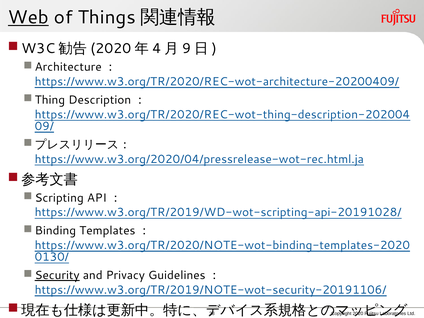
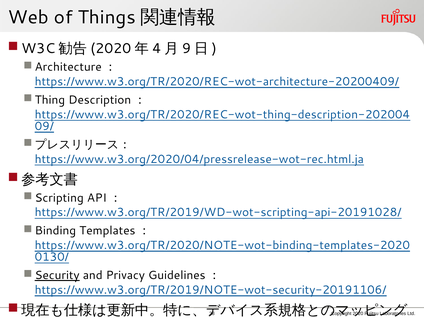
Web underline: present -> none
